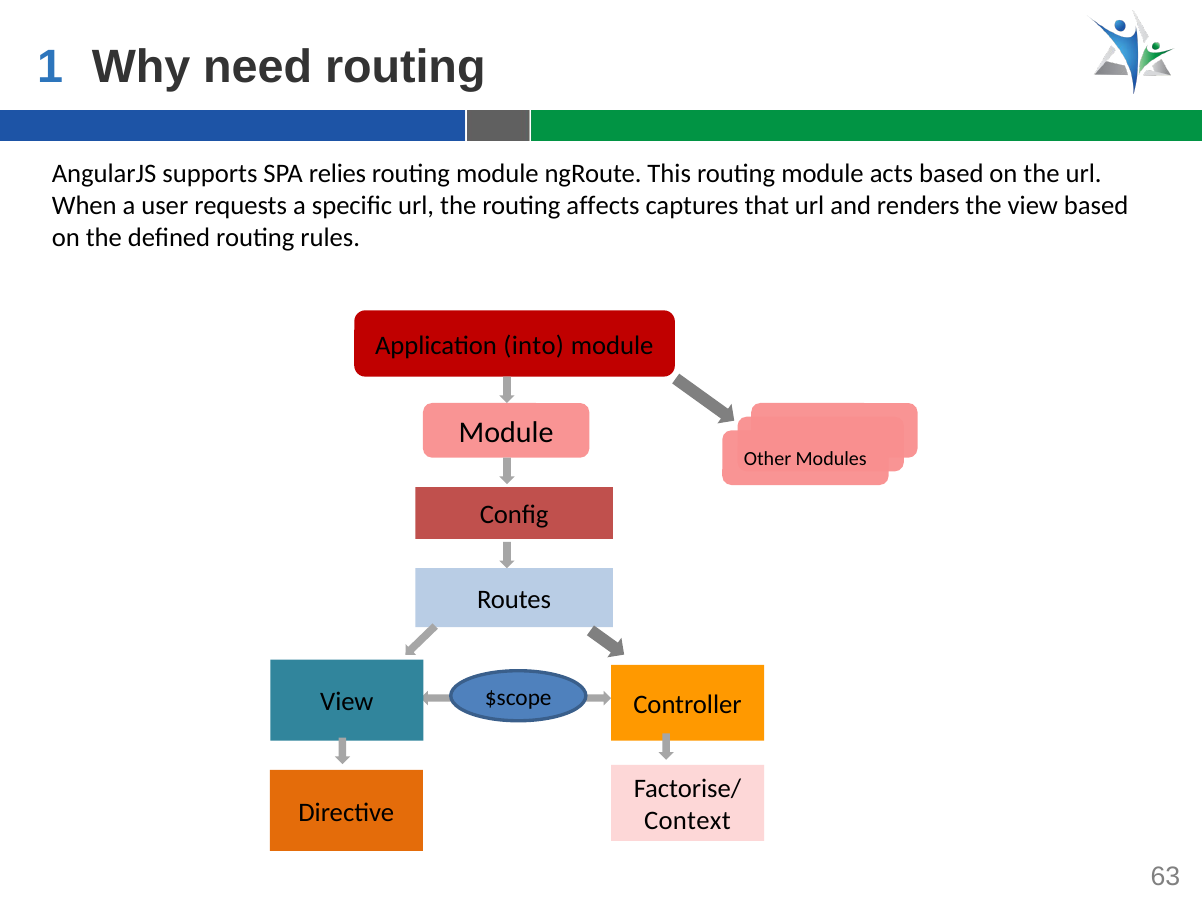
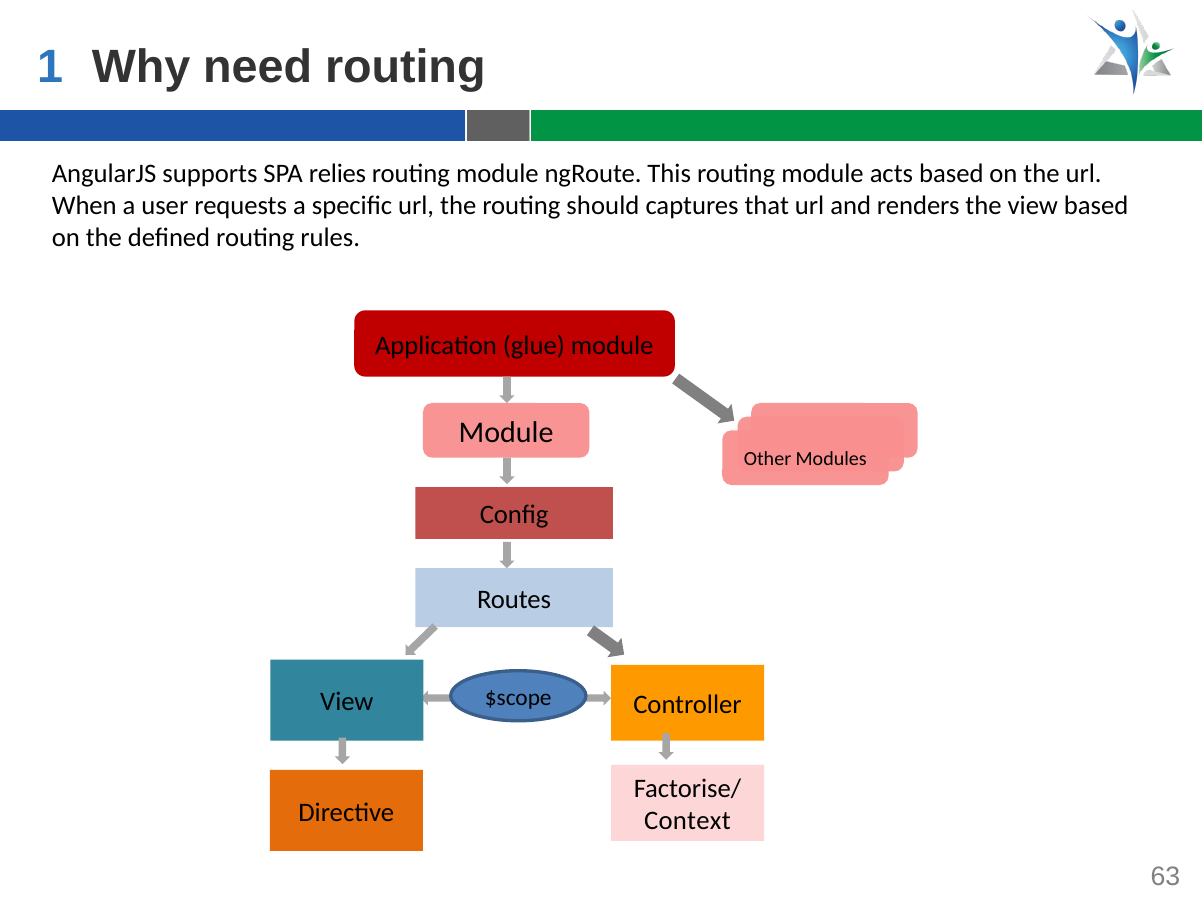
affects: affects -> should
into: into -> glue
